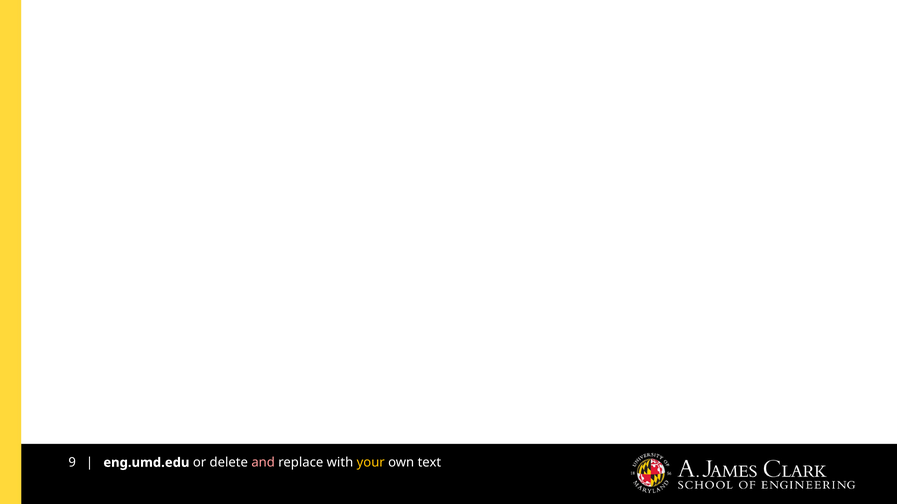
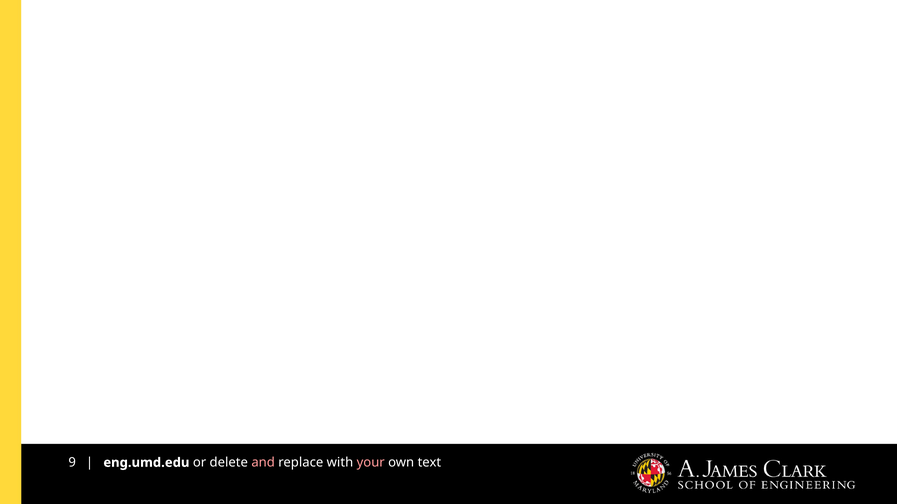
your colour: yellow -> pink
